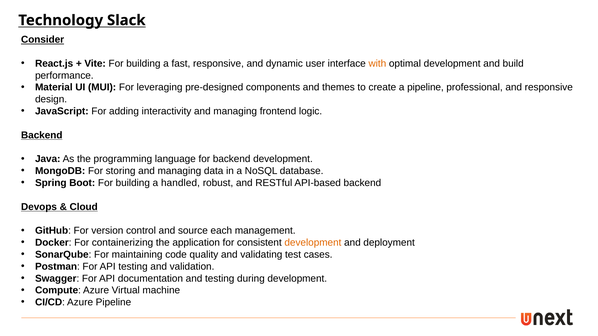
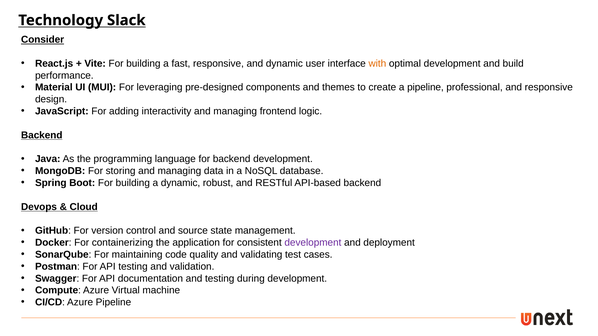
a handled: handled -> dynamic
each: each -> state
development at (313, 243) colour: orange -> purple
